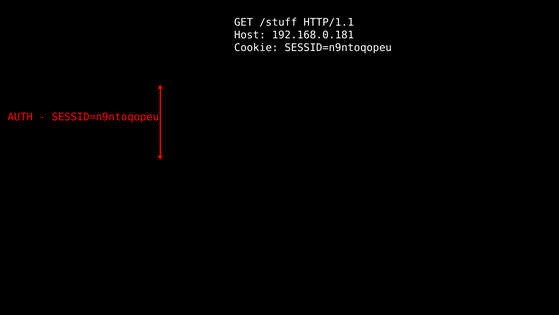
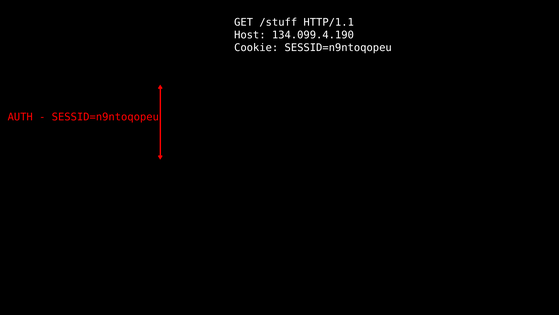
192.168.0.181: 192.168.0.181 -> 134.099.4.190
